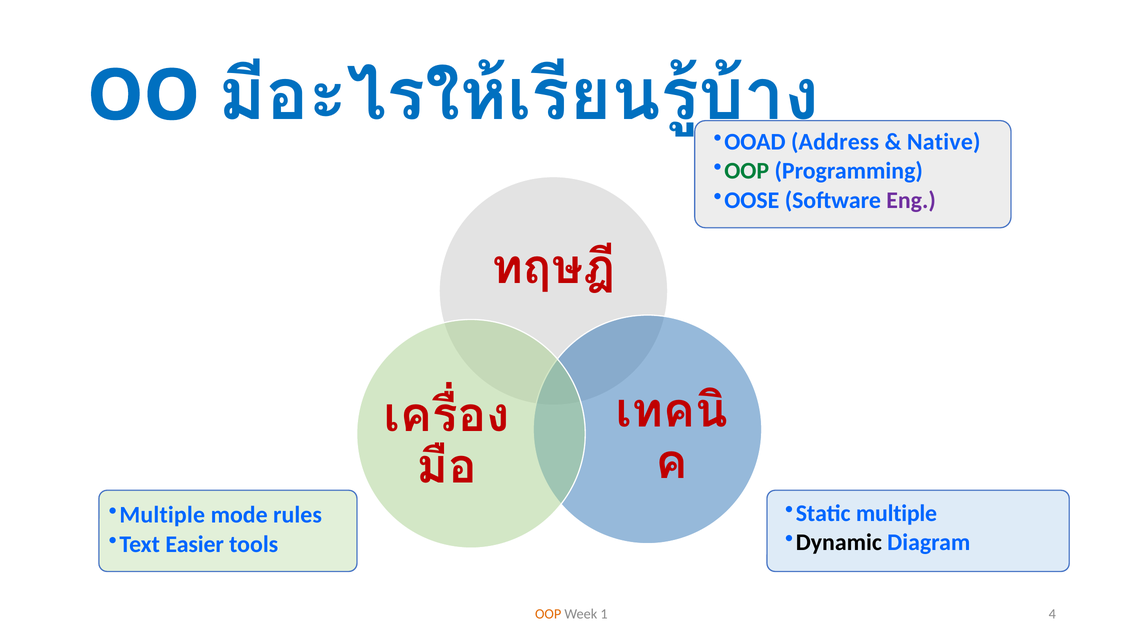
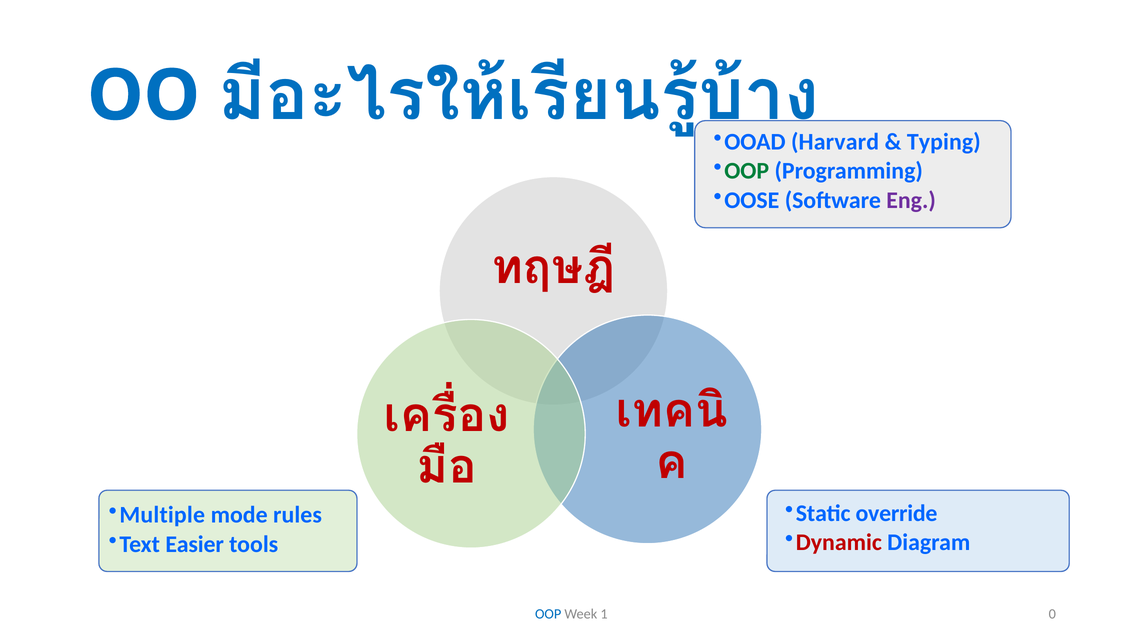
Address: Address -> Harvard
Native: Native -> Typing
Static multiple: multiple -> override
Dynamic colour: black -> red
OOP at (548, 614) colour: orange -> blue
4: 4 -> 0
